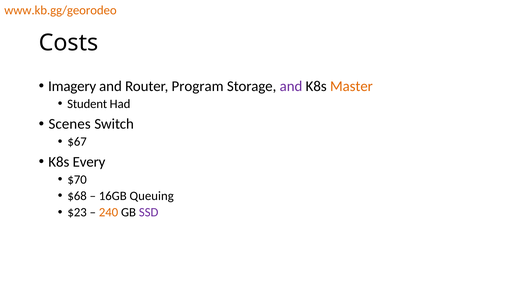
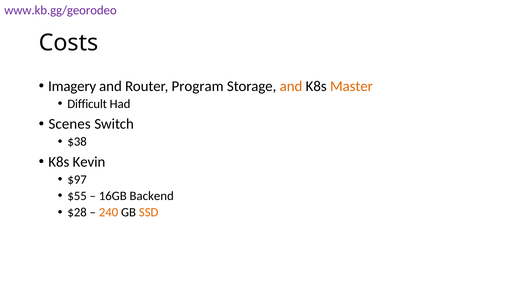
www.kb.gg/georodeo colour: orange -> purple
and at (291, 86) colour: purple -> orange
Student: Student -> Difficult
$67: $67 -> $38
Every: Every -> Kevin
$70: $70 -> $97
$68: $68 -> $55
Queuing: Queuing -> Backend
$23: $23 -> $28
SSD colour: purple -> orange
